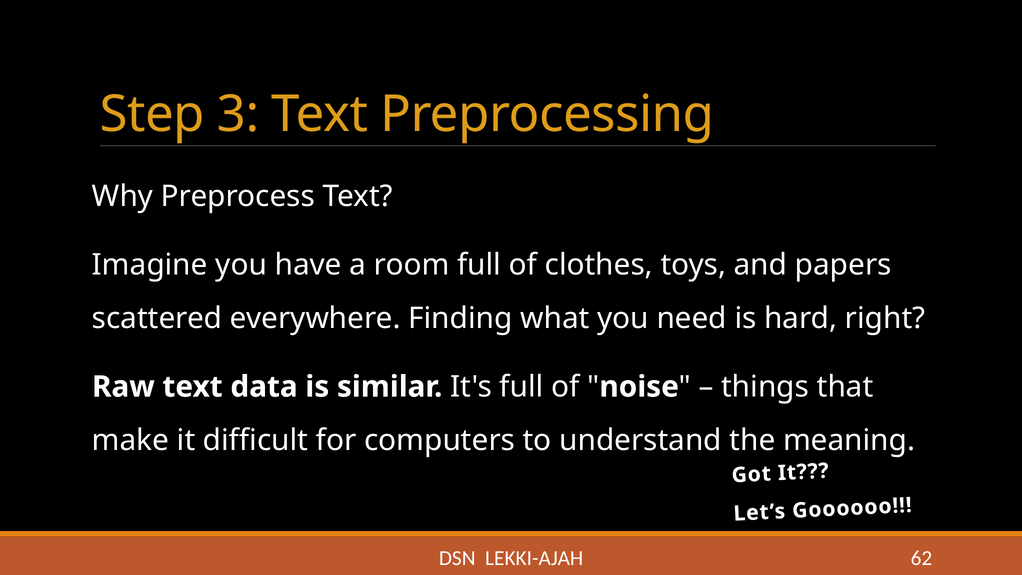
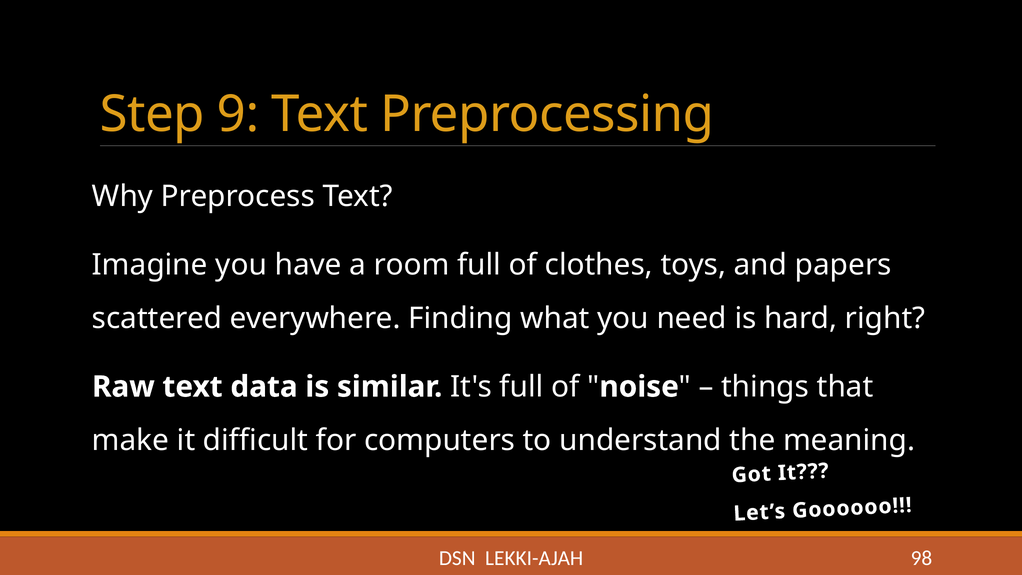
3: 3 -> 9
62: 62 -> 98
